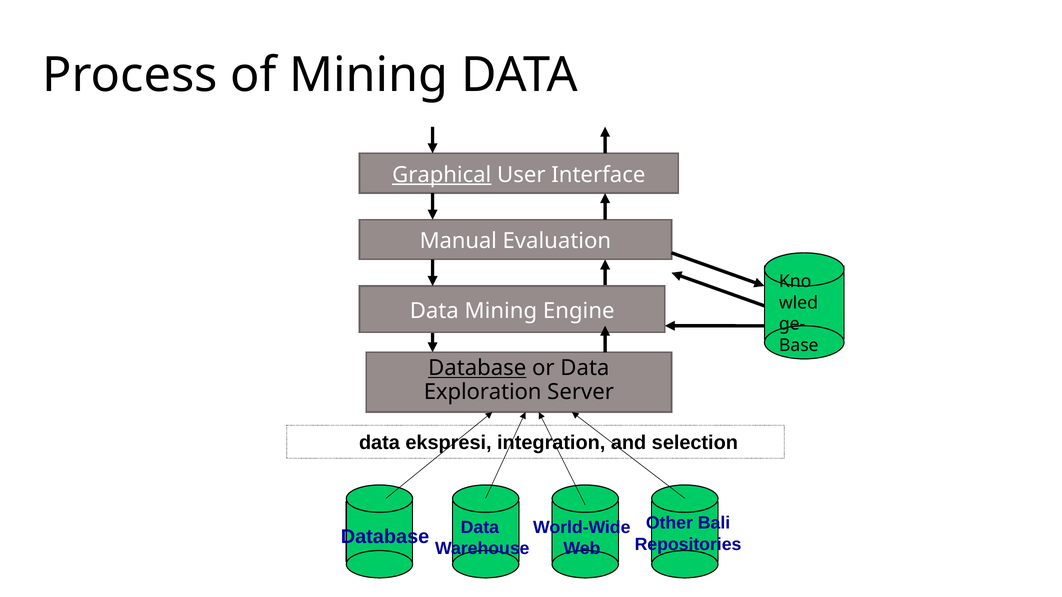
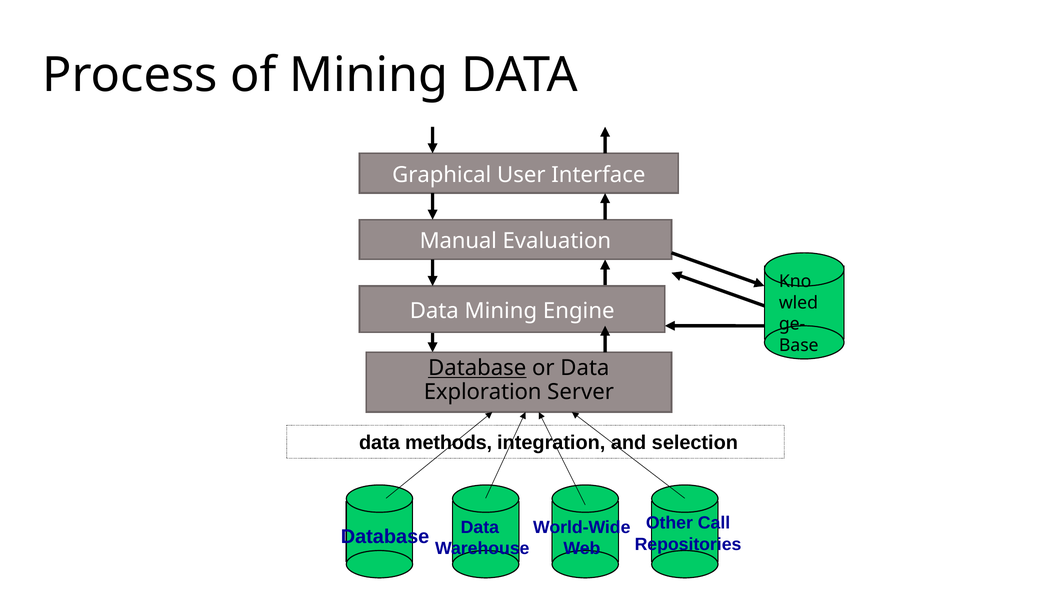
Graphical underline: present -> none
ekspresi: ekspresi -> methods
Bali: Bali -> Call
